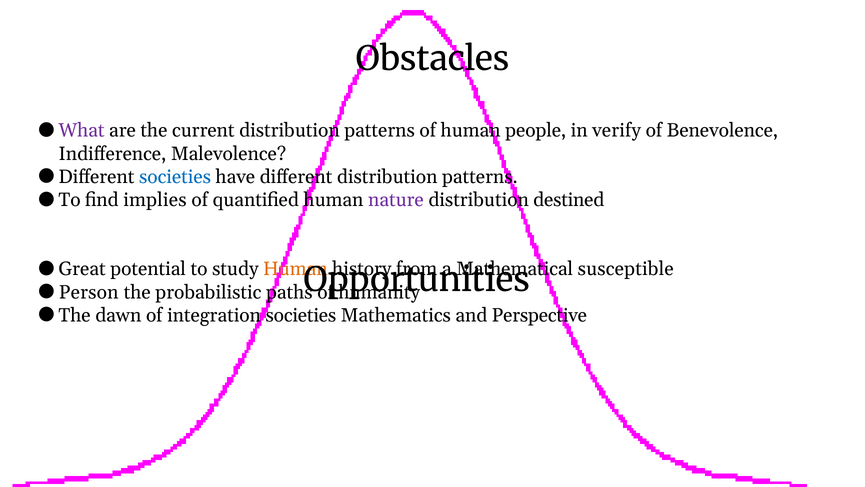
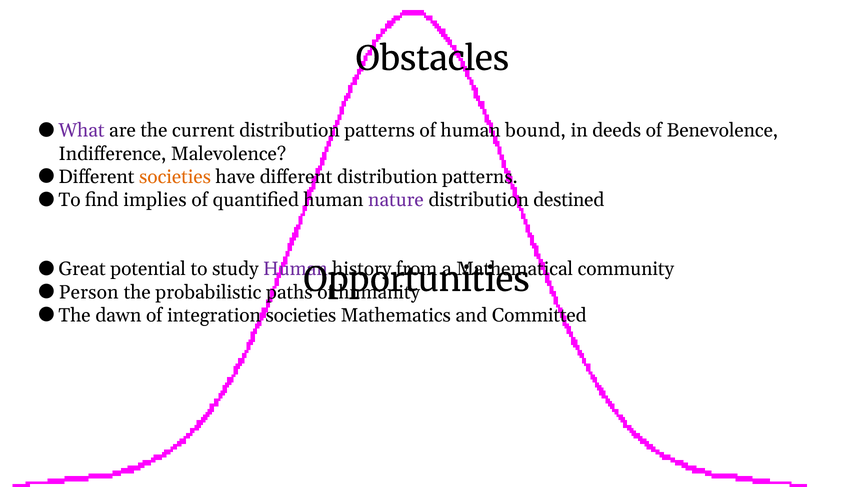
people: people -> bound
verify: verify -> deeds
societies at (175, 177) colour: blue -> orange
Human at (295, 269) colour: orange -> purple
susceptible: susceptible -> community
Perspective: Perspective -> Committed
